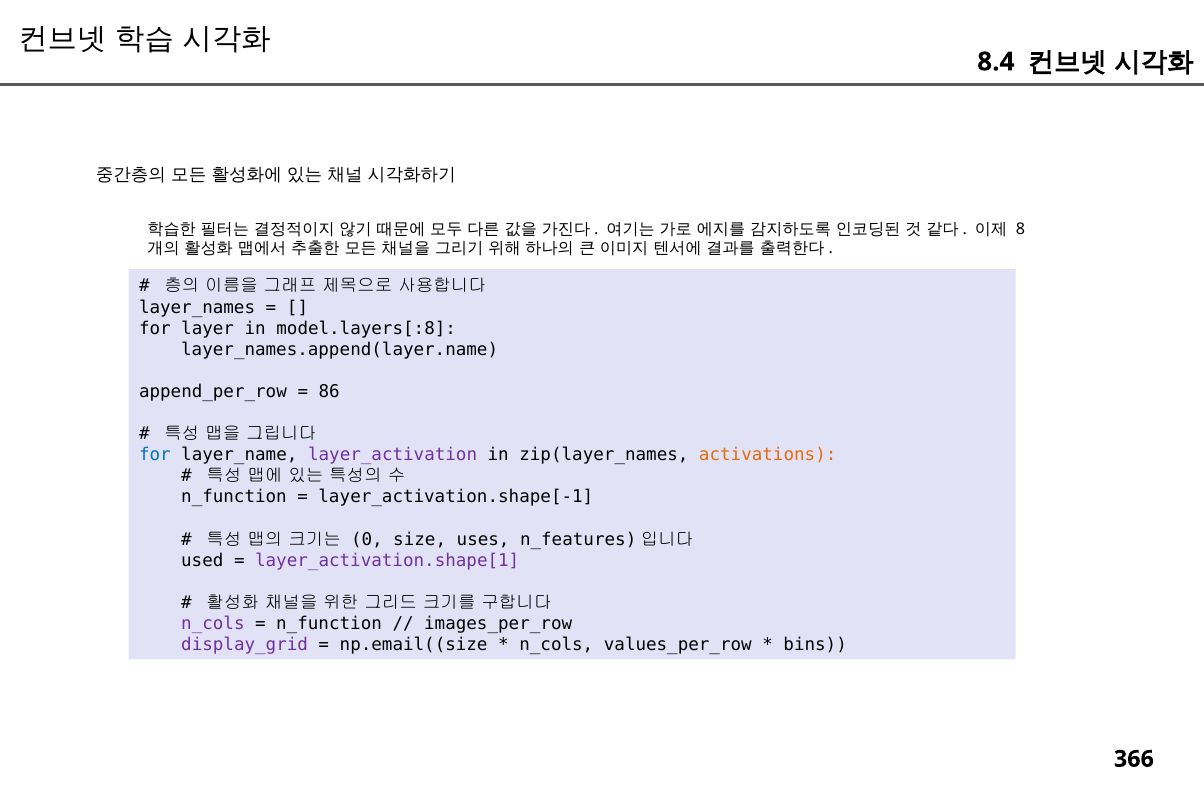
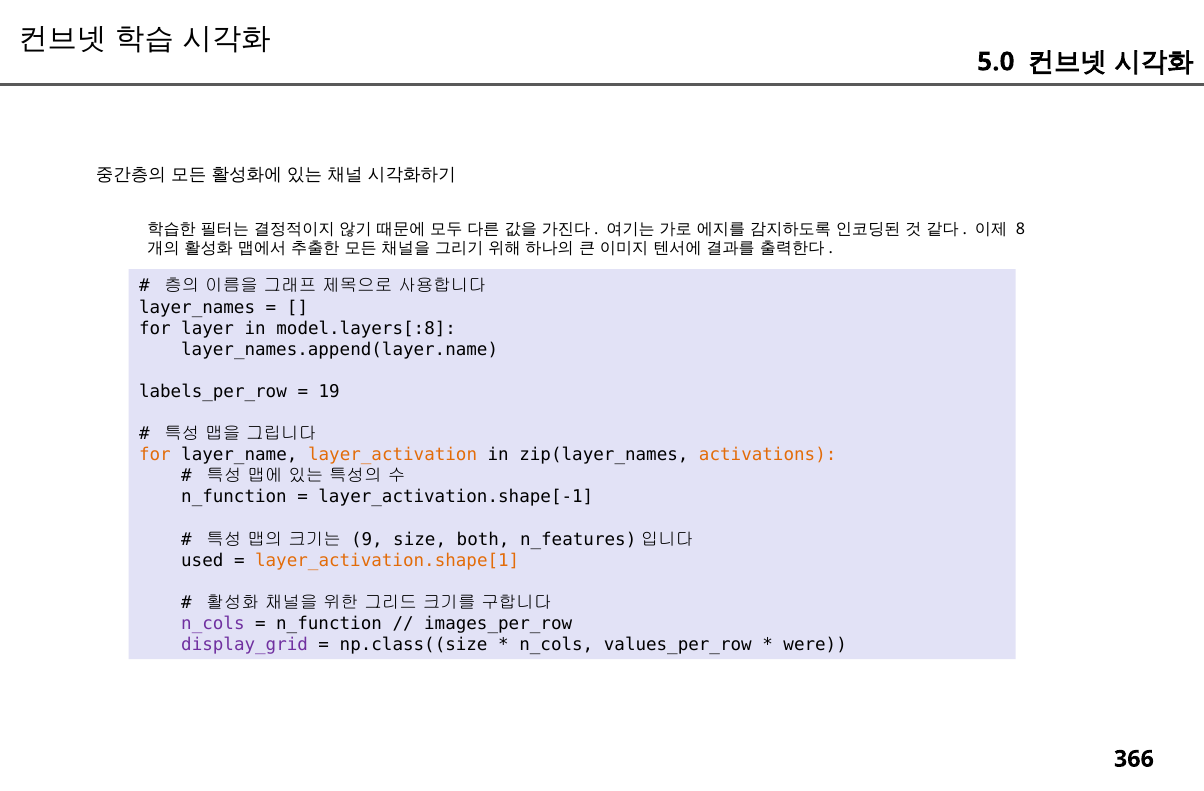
8.4: 8.4 -> 5.0
append_per_row: append_per_row -> labels_per_row
86: 86 -> 19
for at (155, 455) colour: blue -> orange
layer_activation colour: purple -> orange
0: 0 -> 9
uses: uses -> both
layer_activation.shape[1 colour: purple -> orange
np.email((size: np.email((size -> np.class((size
bins: bins -> were
